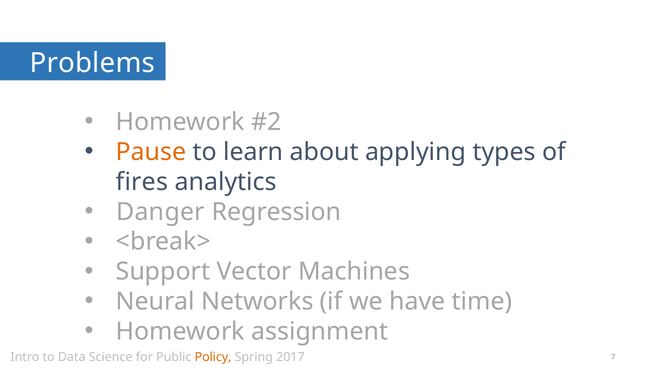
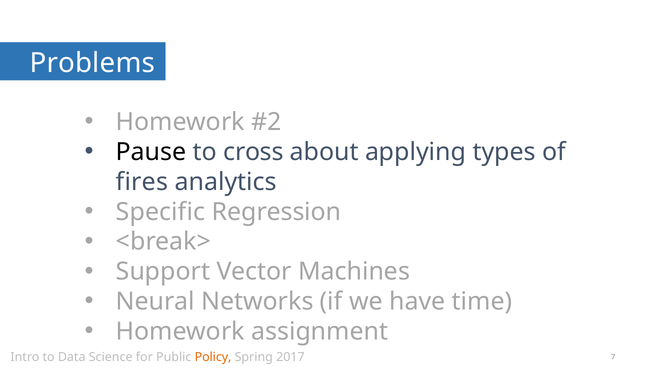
Pause colour: orange -> black
learn: learn -> cross
Danger: Danger -> Specific
